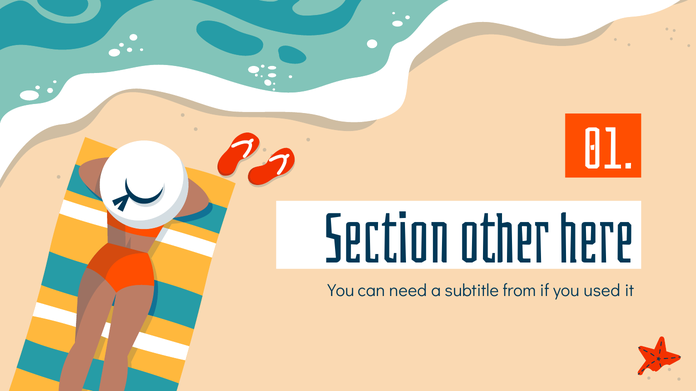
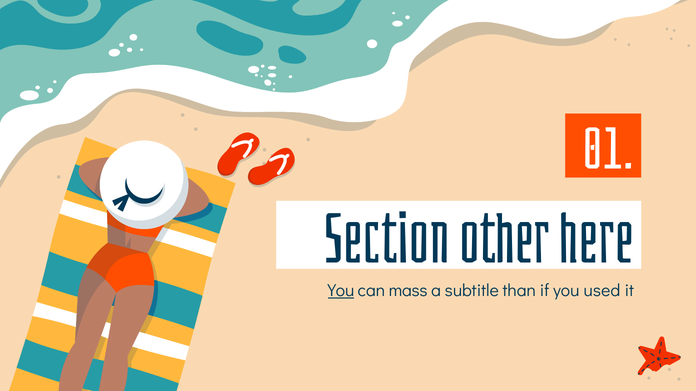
You at (341, 291) underline: none -> present
need: need -> mass
from: from -> than
